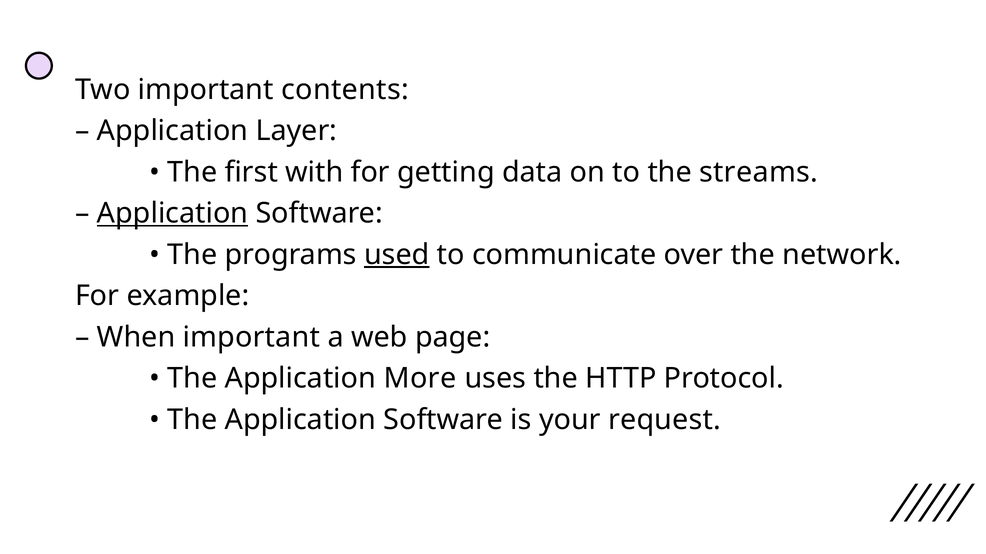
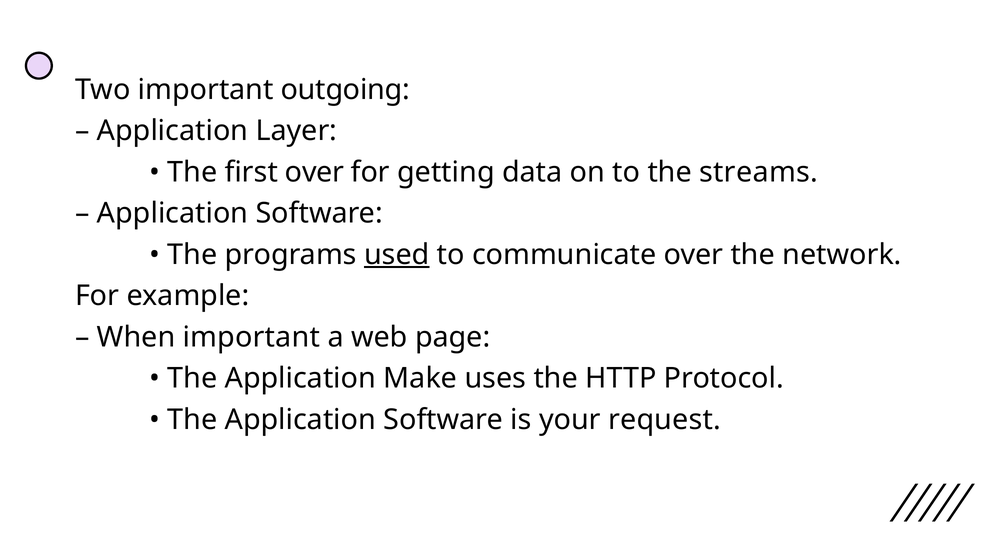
contents: contents -> outgoing
first with: with -> over
Application at (173, 214) underline: present -> none
More: More -> Make
